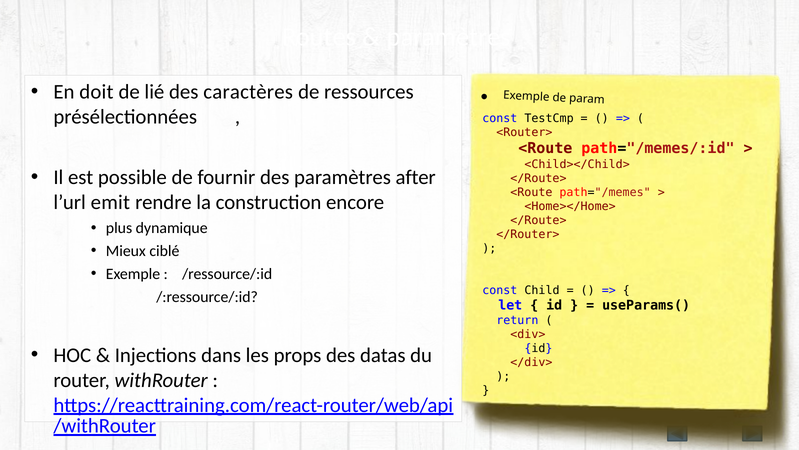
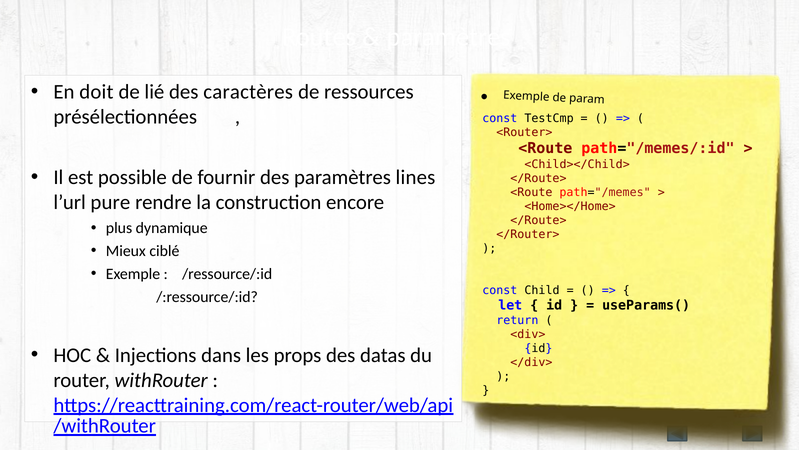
after: after -> lines
emit: emit -> pure
